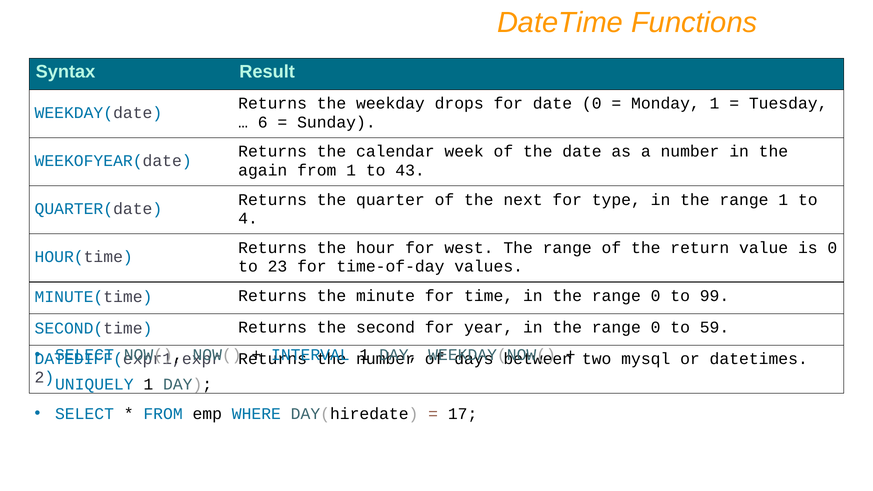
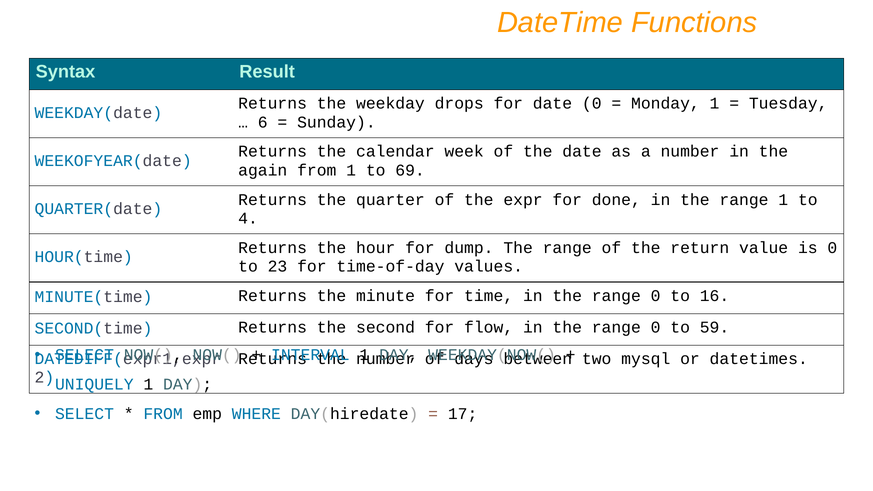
43: 43 -> 69
next: next -> expr
type: type -> done
west: west -> dump
99: 99 -> 16
year: year -> flow
